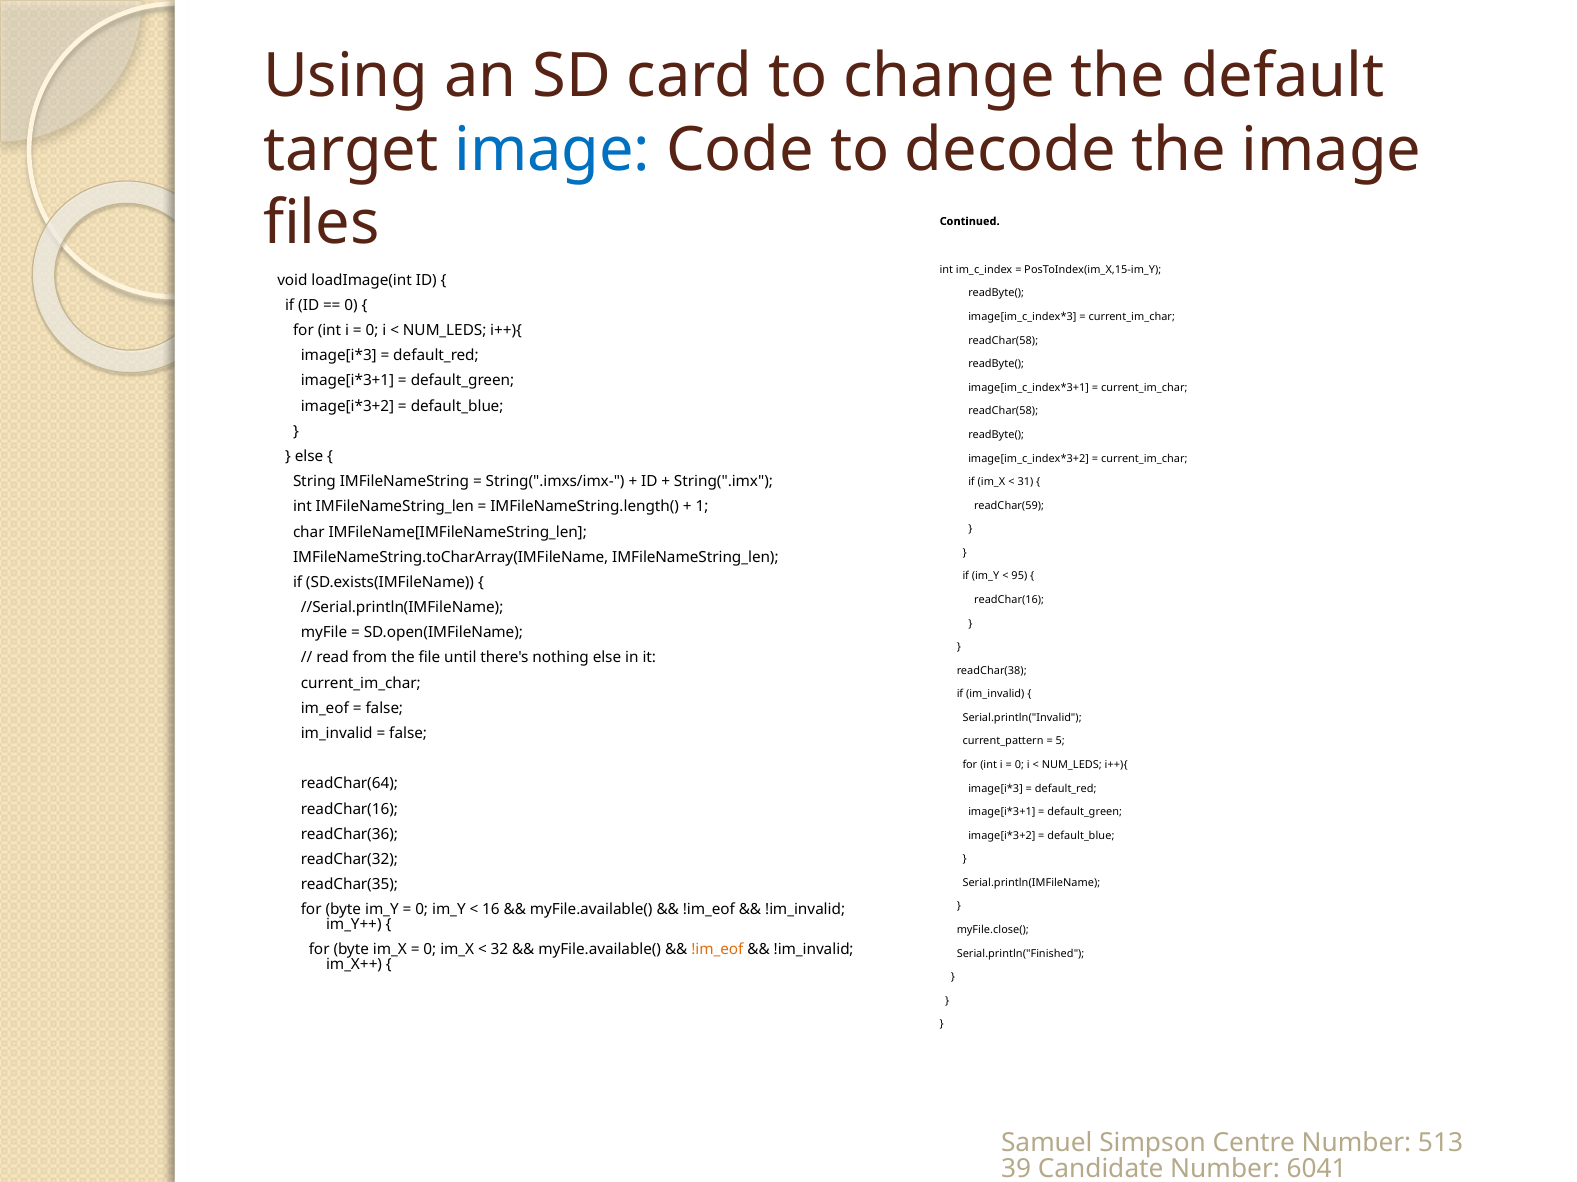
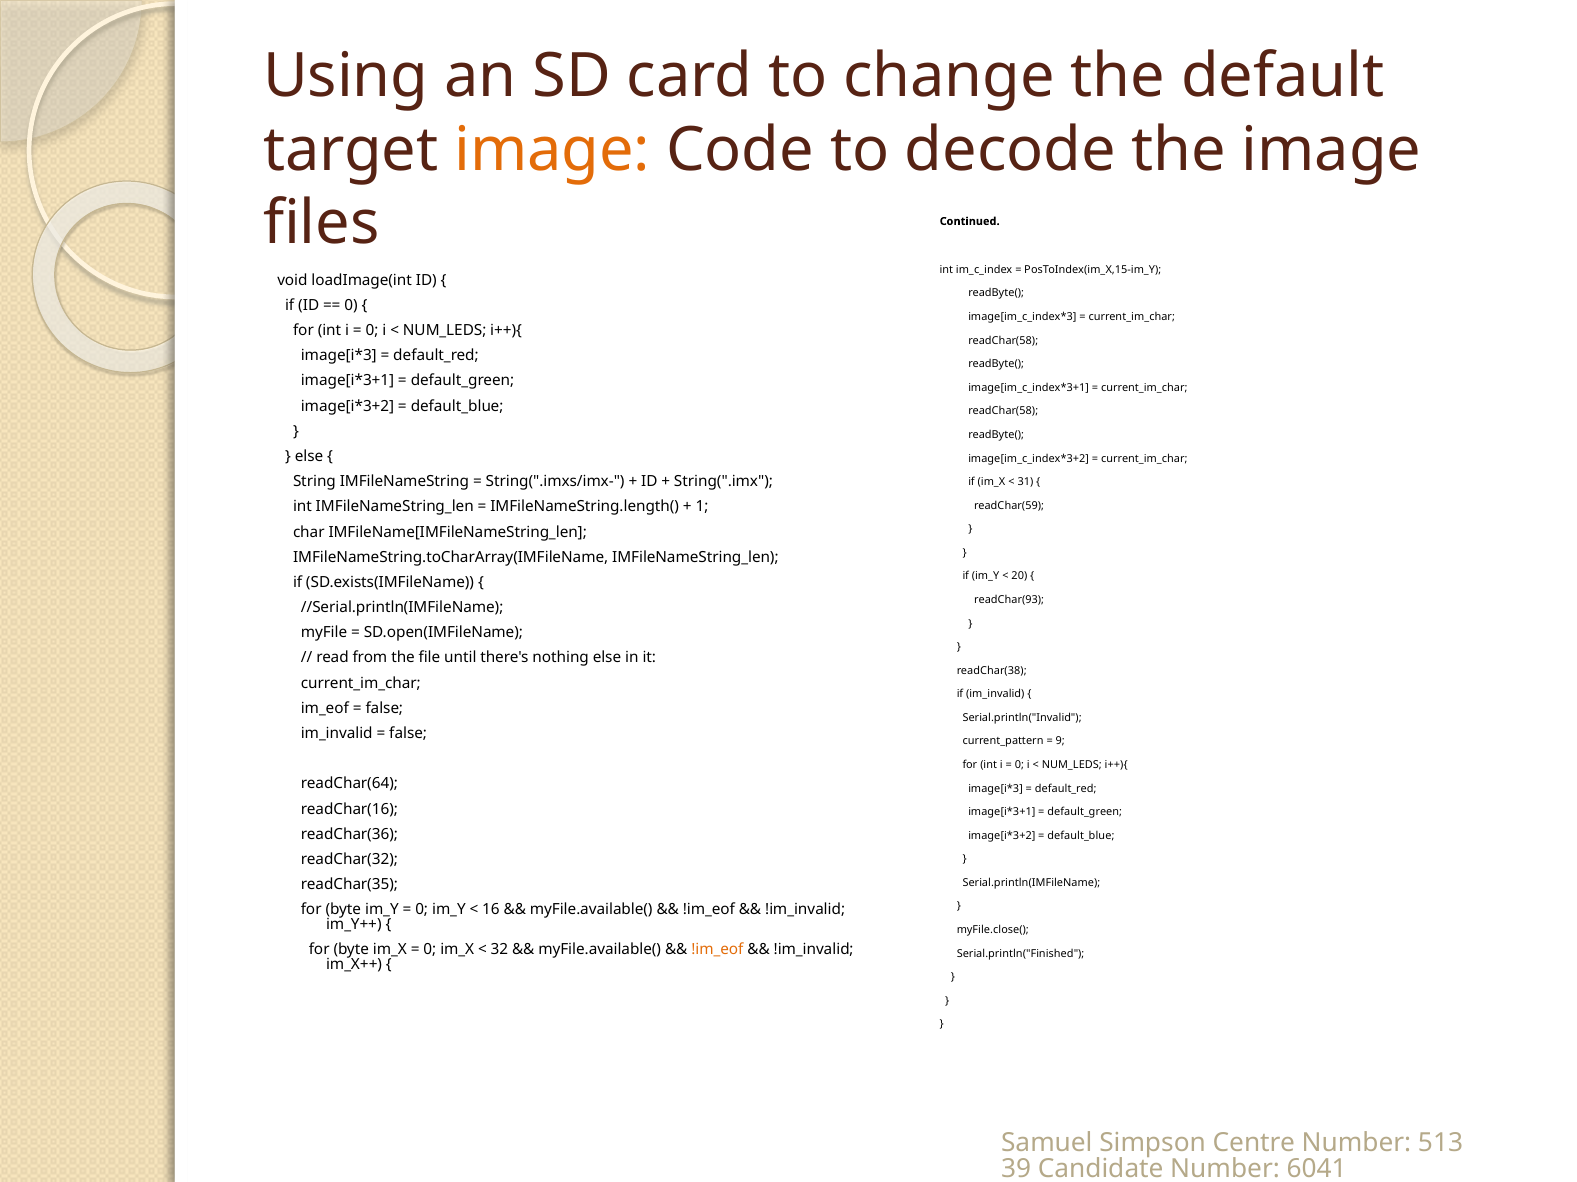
image at (552, 150) colour: blue -> orange
95: 95 -> 20
readChar(16 at (1009, 600): readChar(16 -> readChar(93
5: 5 -> 9
